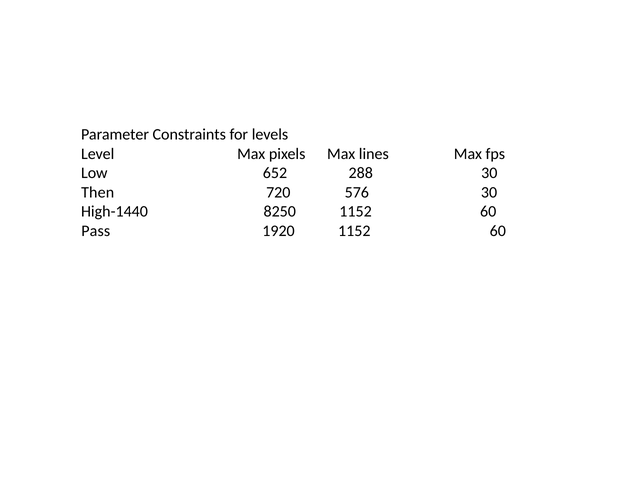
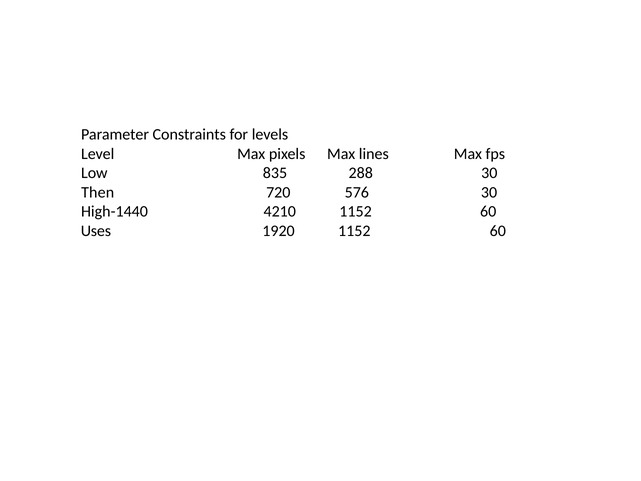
652: 652 -> 835
8250: 8250 -> 4210
Pass: Pass -> Uses
